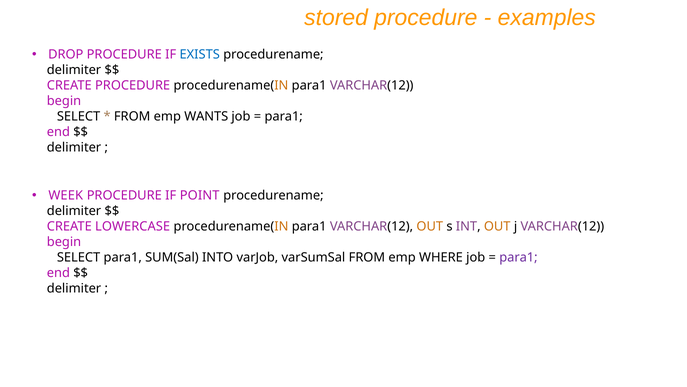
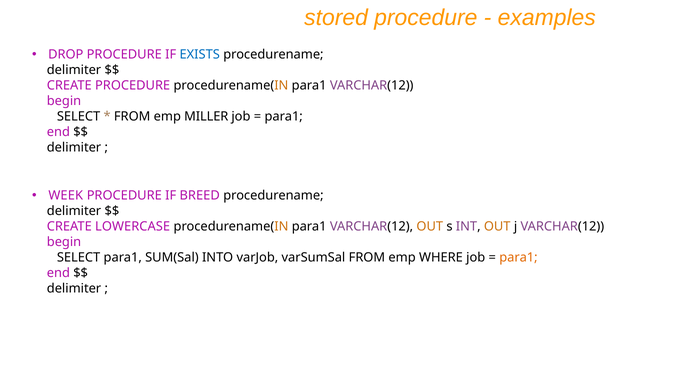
WANTS: WANTS -> MILLER
POINT: POINT -> BREED
para1 at (518, 257) colour: purple -> orange
